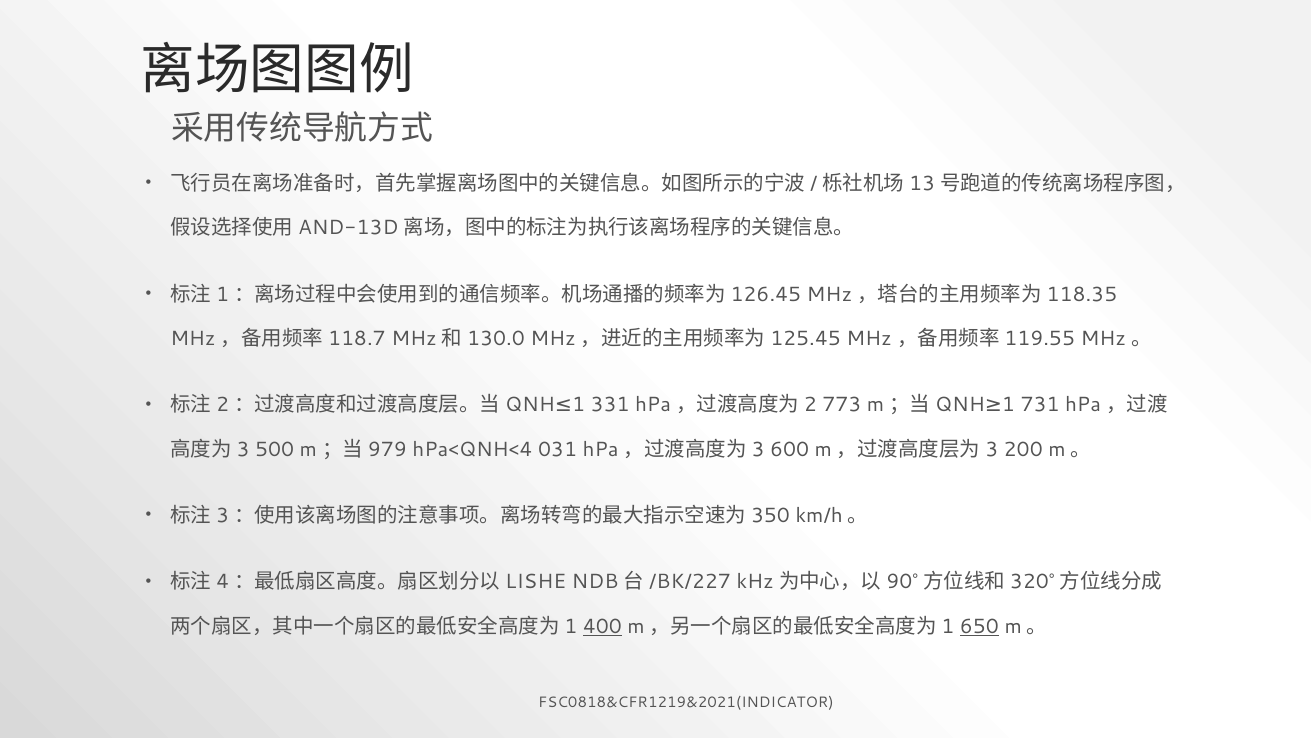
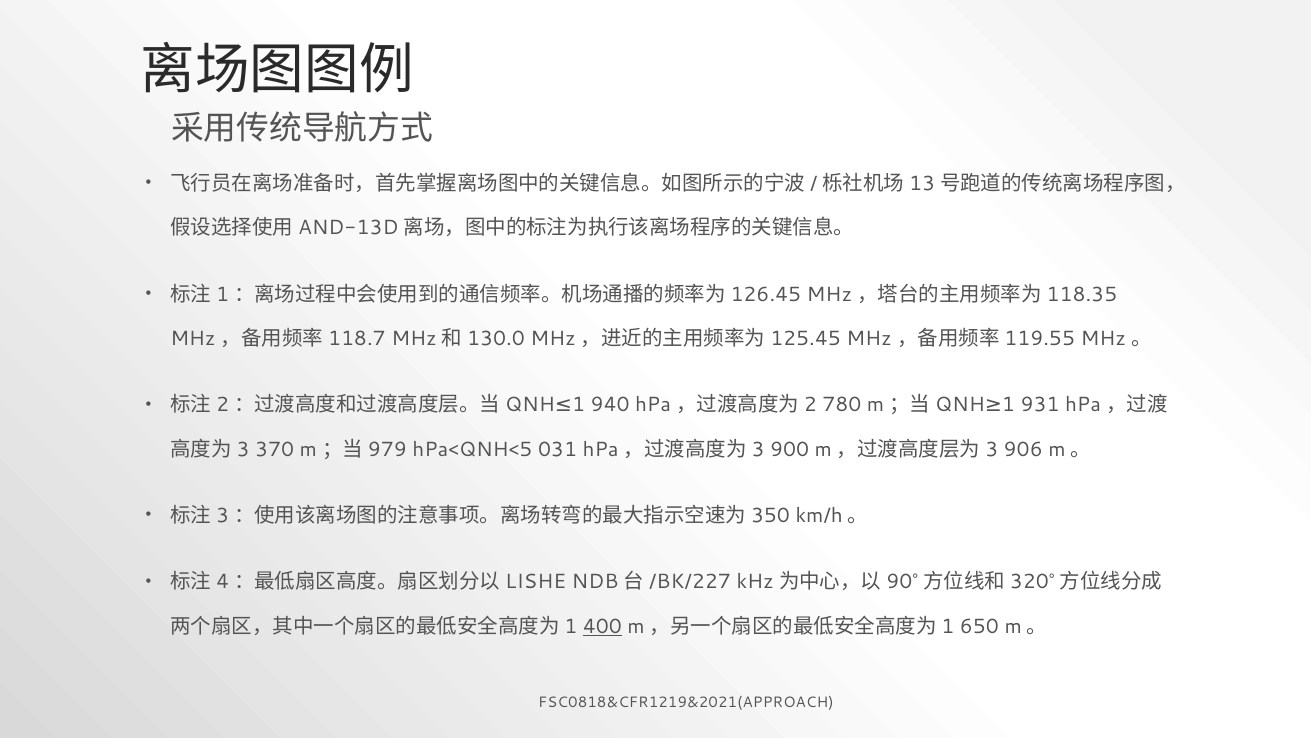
773: 773 -> 780
731: 731 -> 931
331: 331 -> 940
500: 500 -> 370
hPa<QNH<4: hPa<QNH<4 -> hPa<QNH<5
600: 600 -> 900
200: 200 -> 906
650 underline: present -> none
FSC0818&CFR1219&2021(INDICATOR: FSC0818&CFR1219&2021(INDICATOR -> FSC0818&CFR1219&2021(APPROACH
